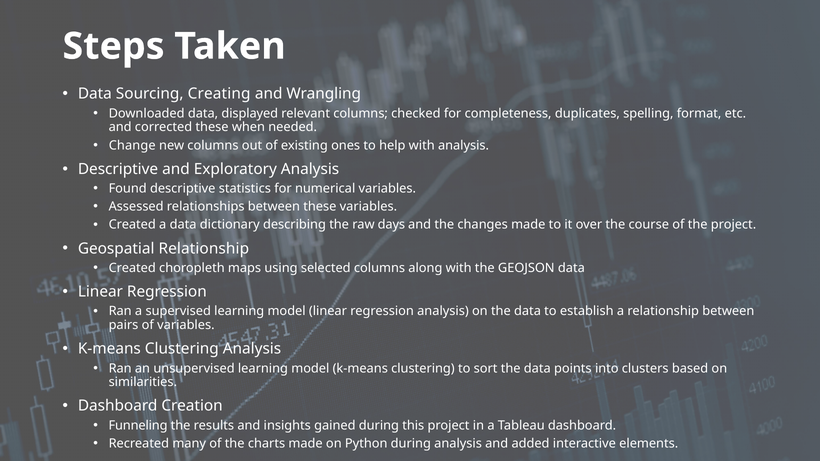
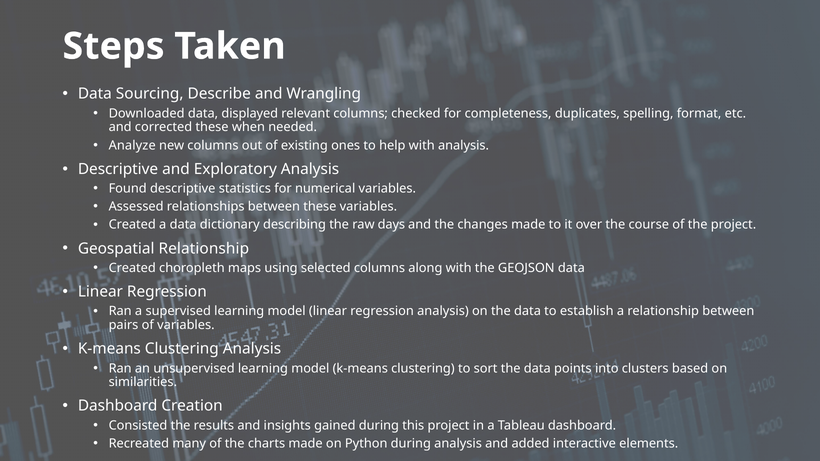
Creating: Creating -> Describe
Change: Change -> Analyze
Funneling: Funneling -> Consisted
